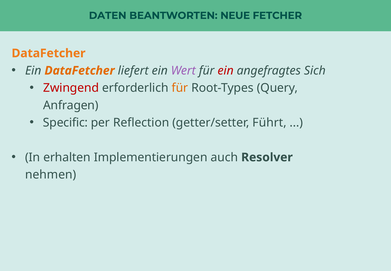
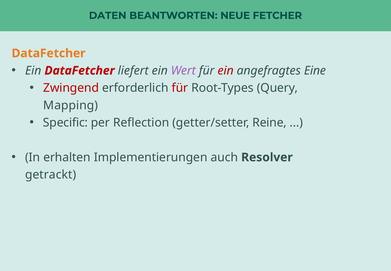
DataFetcher at (80, 71) colour: orange -> red
Sich: Sich -> Eine
für at (180, 88) colour: orange -> red
Anfragen: Anfragen -> Mapping
Führt: Führt -> Reine
nehmen: nehmen -> getrackt
